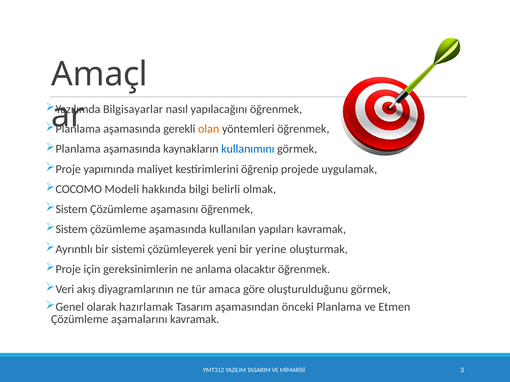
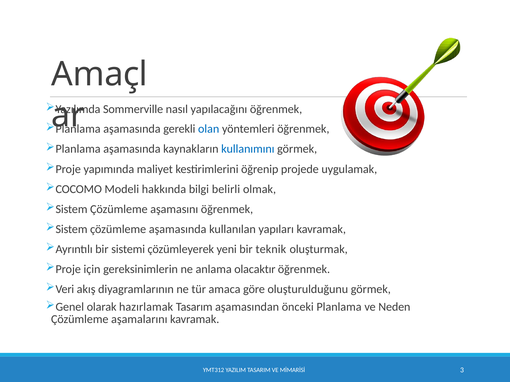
Bilgisayarlar: Bilgisayarlar -> Sommerville
olan colour: orange -> blue
yerine: yerine -> teknik
Etmen: Etmen -> Neden
